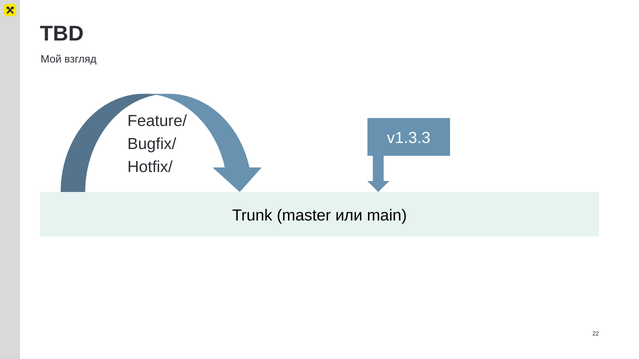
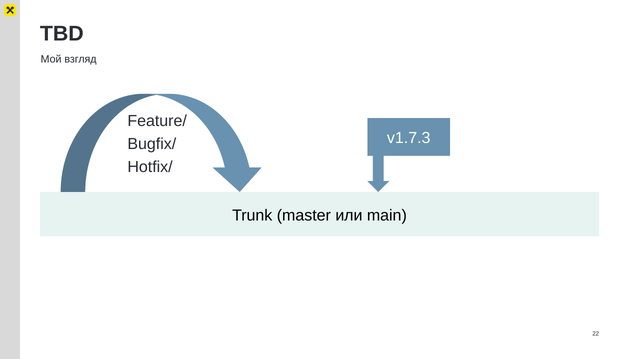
v1.3.3: v1.3.3 -> v1.7.3
